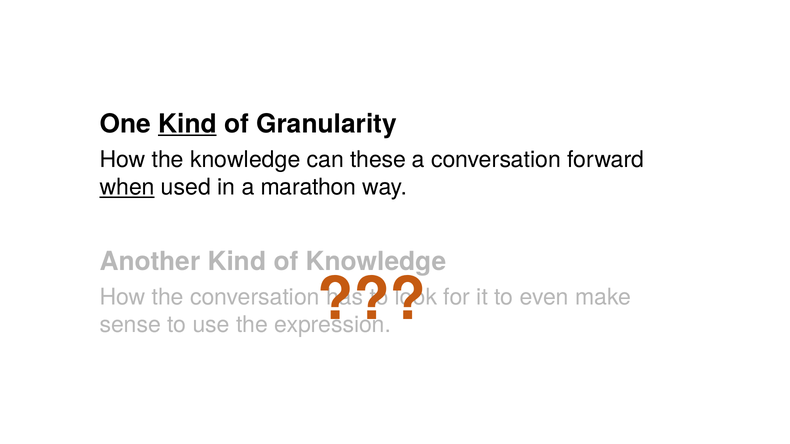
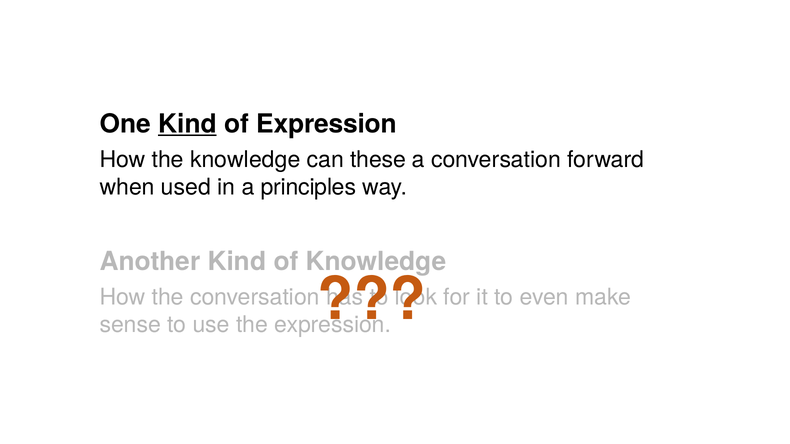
of Granularity: Granularity -> Expression
when underline: present -> none
marathon: marathon -> principles
